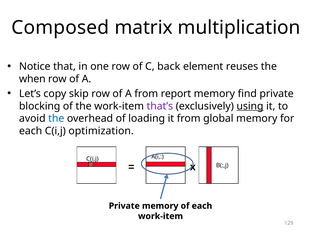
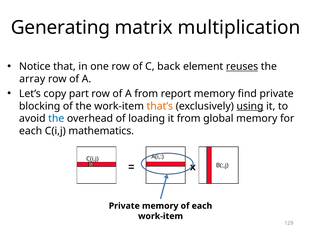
Composed: Composed -> Generating
reuses underline: none -> present
when: when -> array
skip: skip -> part
that’s colour: purple -> orange
optimization: optimization -> mathematics
